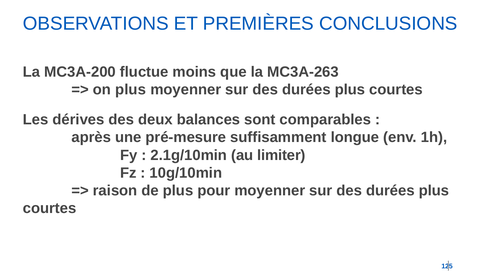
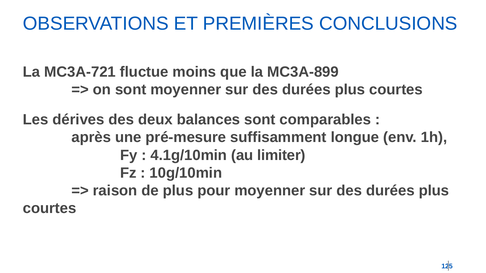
MC3A-200: MC3A-200 -> MC3A-721
MC3A-263: MC3A-263 -> MC3A-899
on plus: plus -> sont
2.1g/10min: 2.1g/10min -> 4.1g/10min
